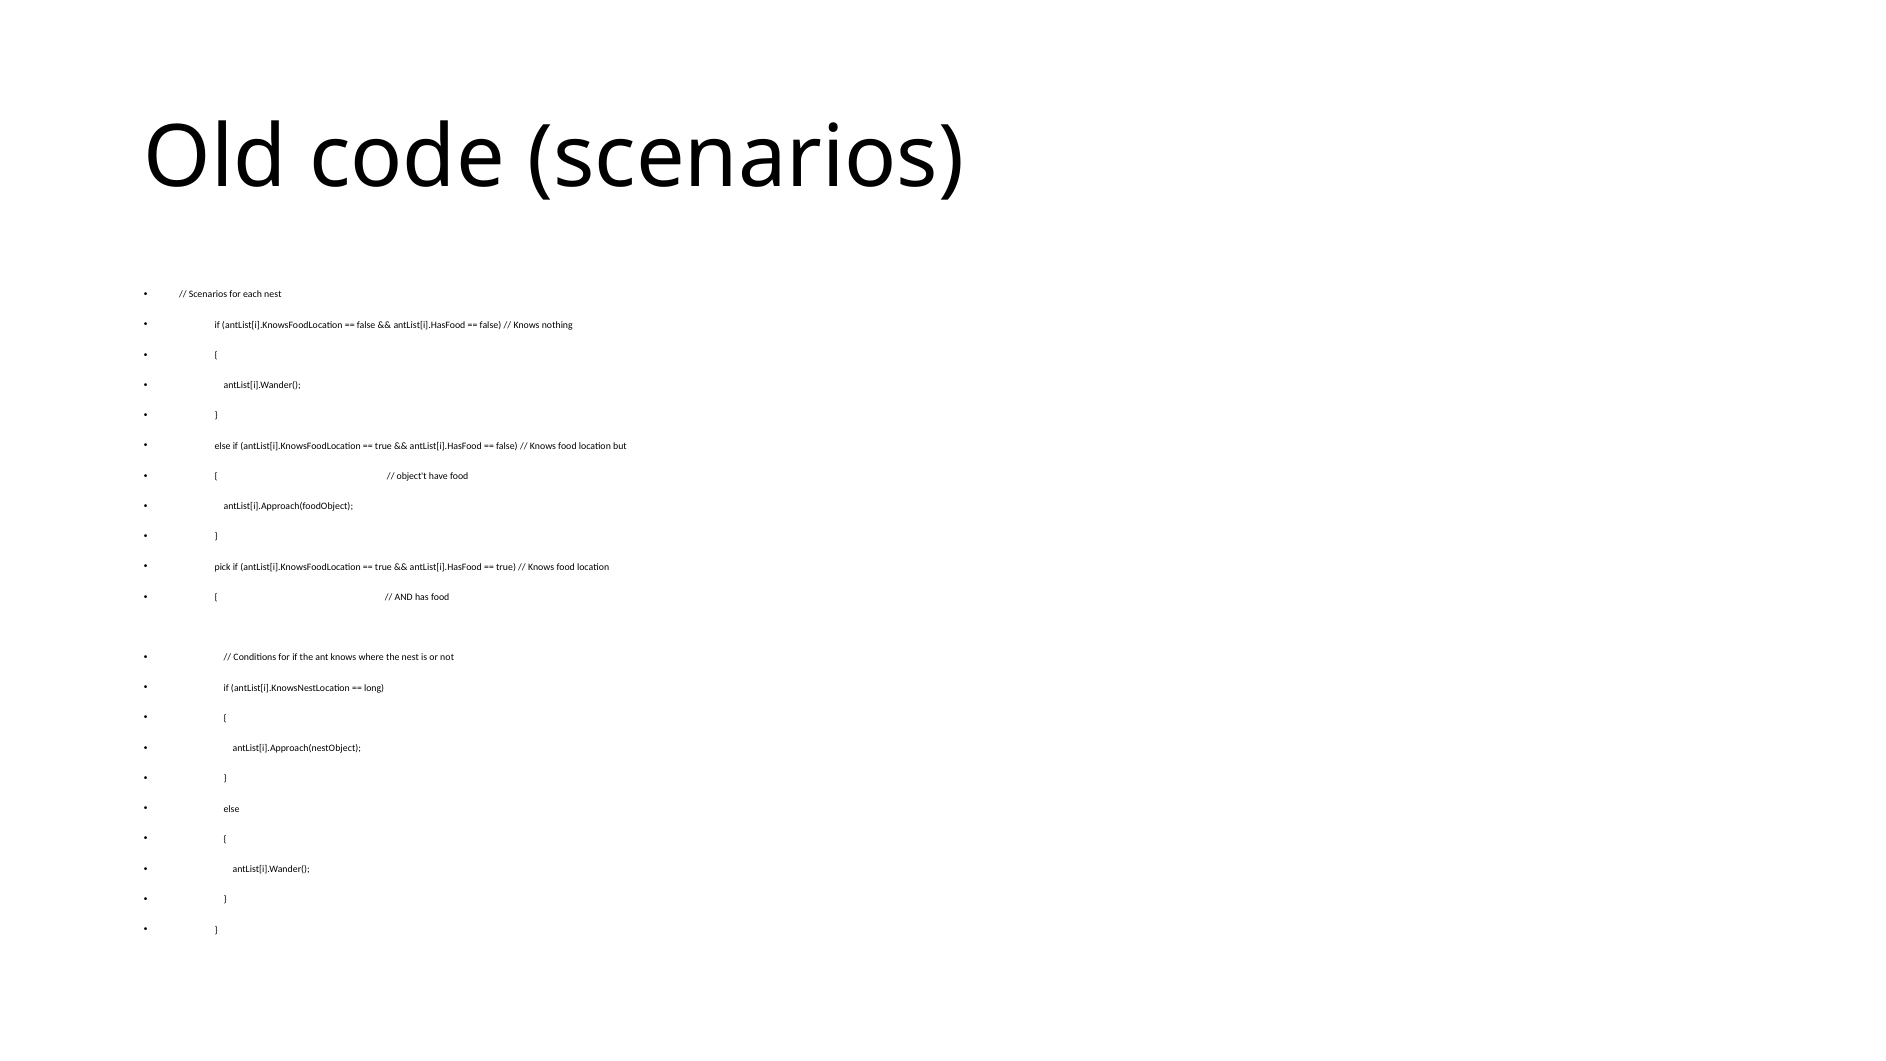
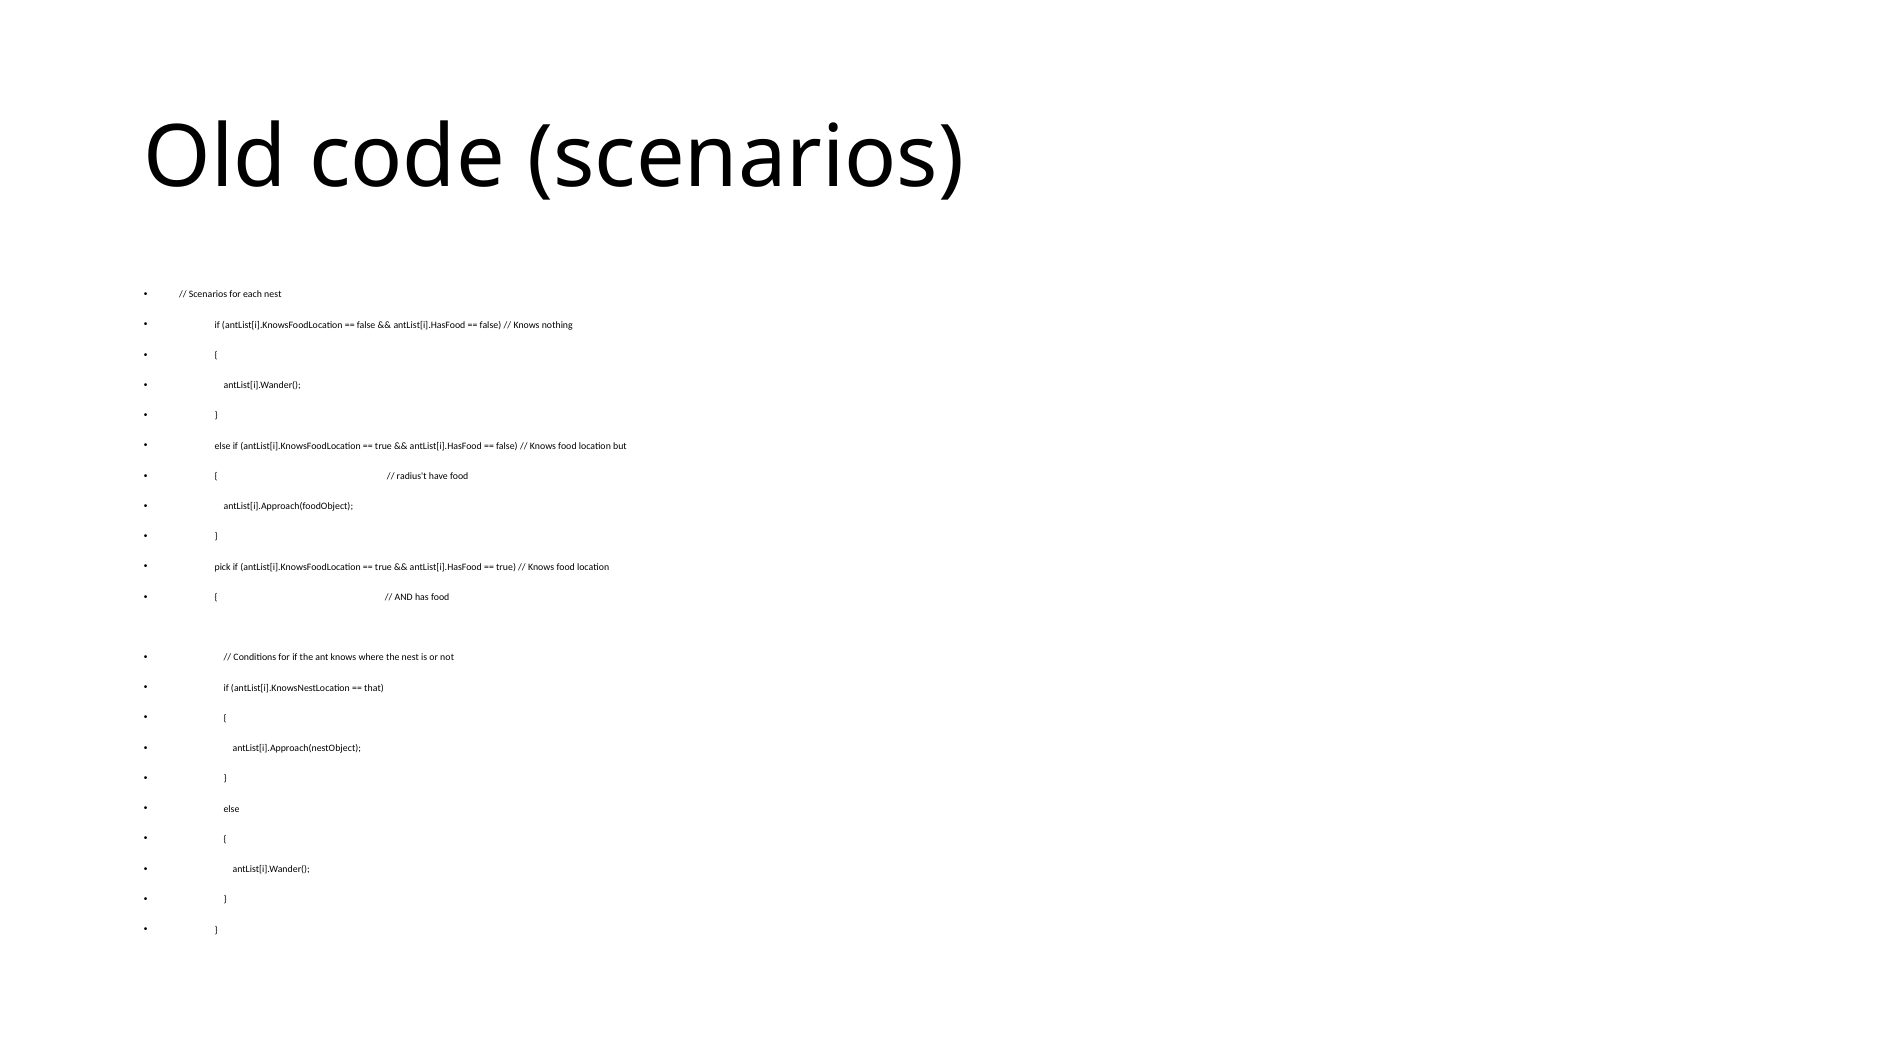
object't: object't -> radius't
long: long -> that
